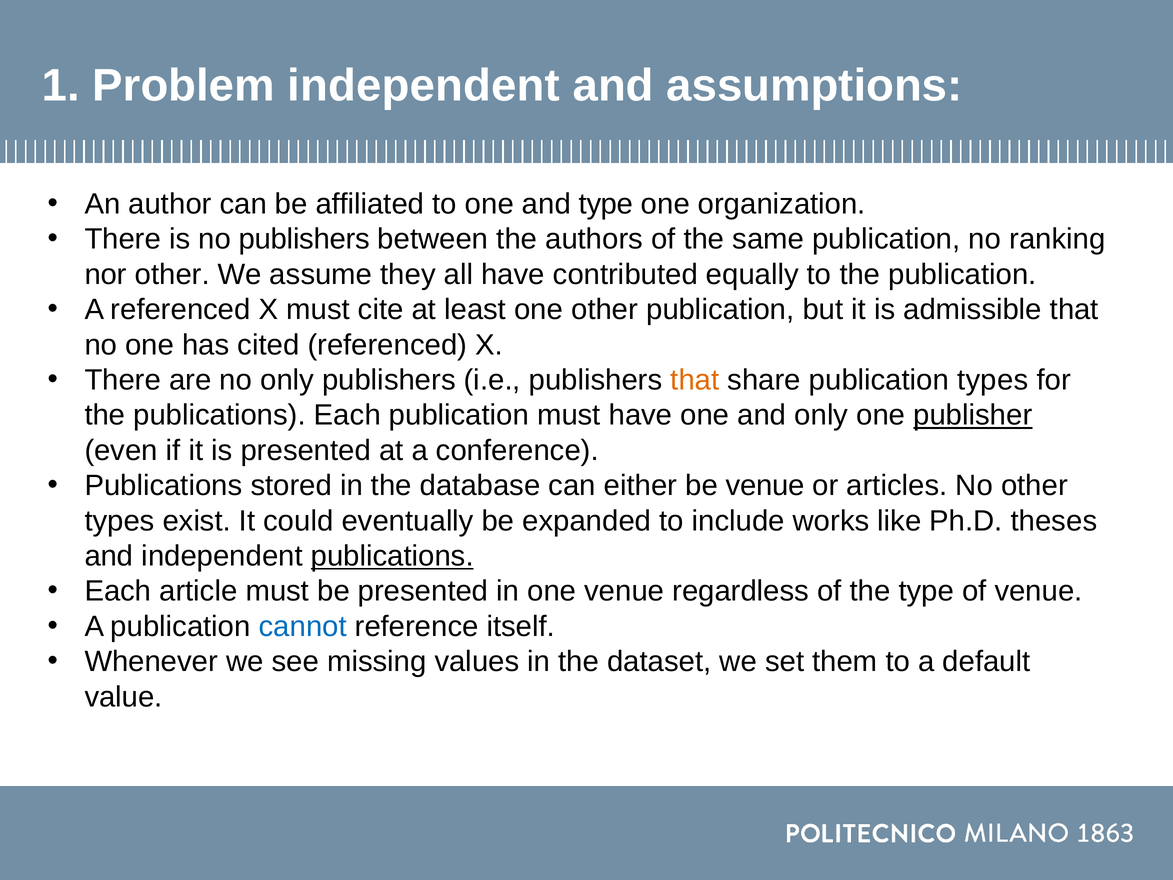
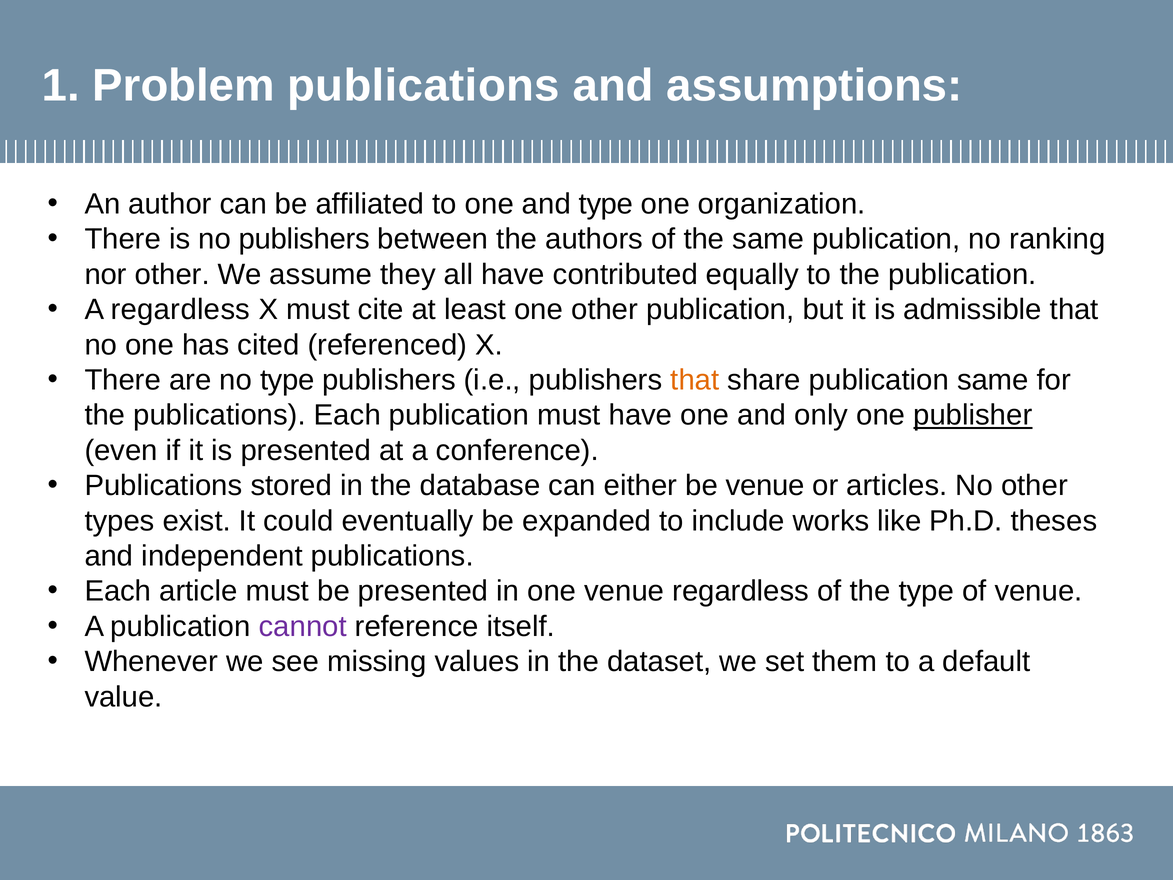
Problem independent: independent -> publications
A referenced: referenced -> regardless
no only: only -> type
publication types: types -> same
publications at (392, 556) underline: present -> none
cannot colour: blue -> purple
